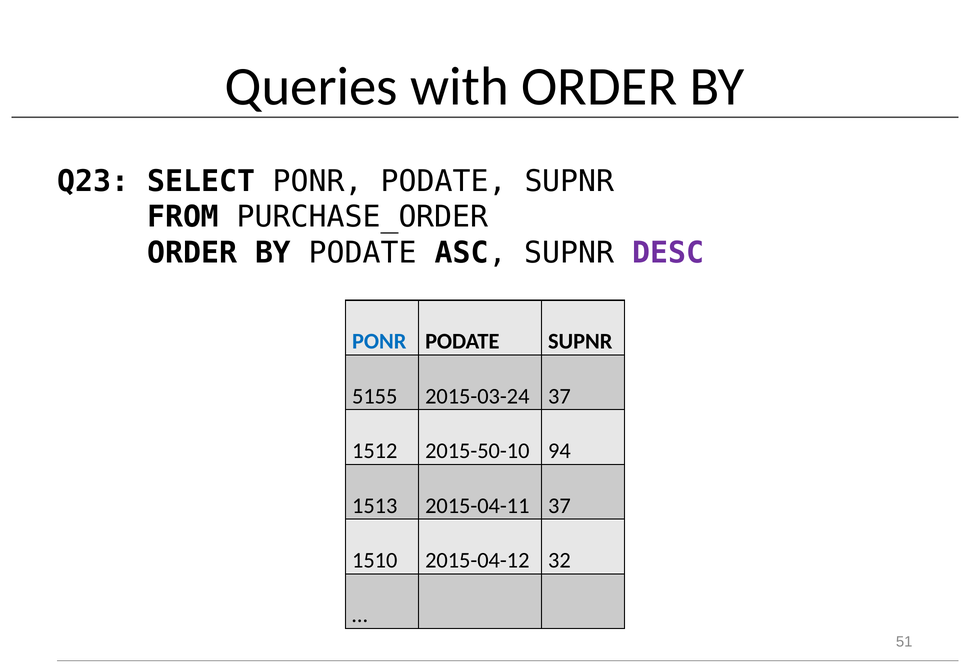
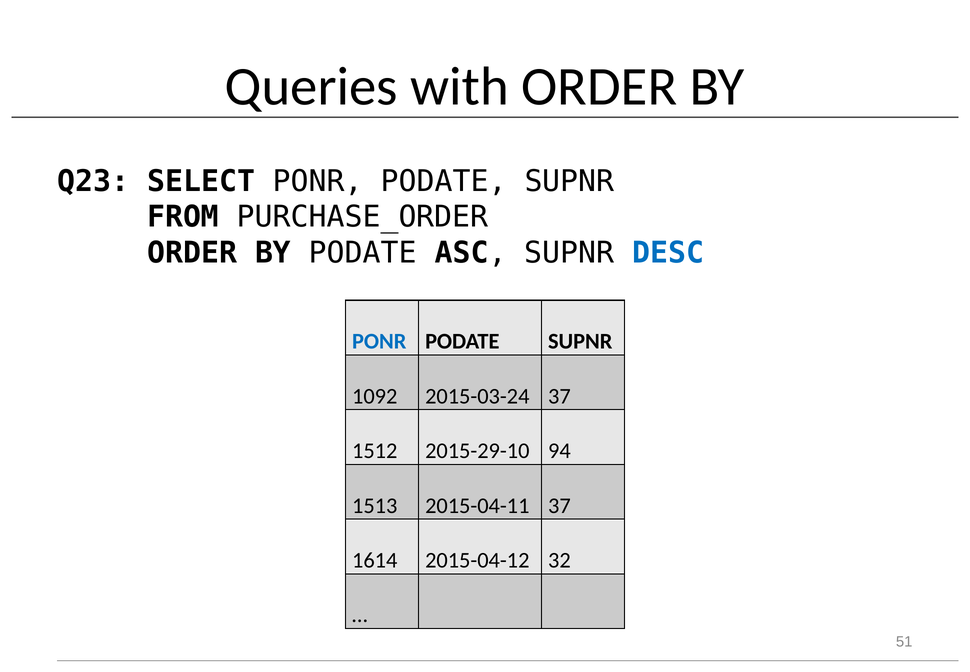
DESC colour: purple -> blue
5155: 5155 -> 1092
2015-50-10: 2015-50-10 -> 2015-29-10
1510: 1510 -> 1614
